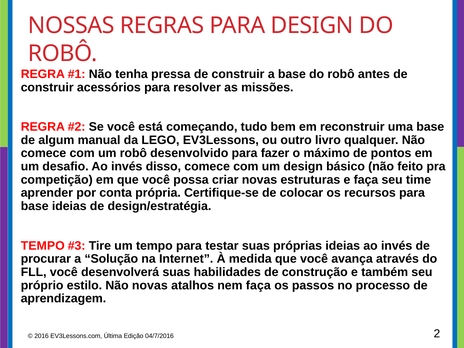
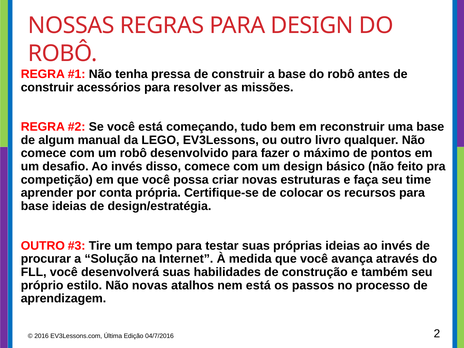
TEMPO at (43, 246): TEMPO -> OUTRO
nem faça: faça -> está
